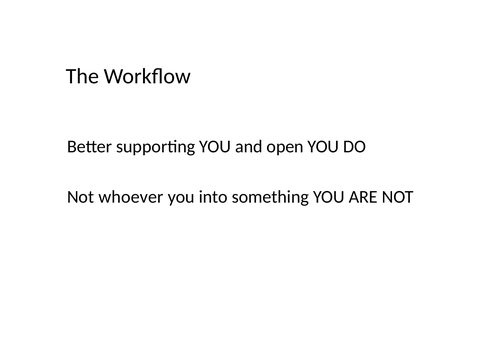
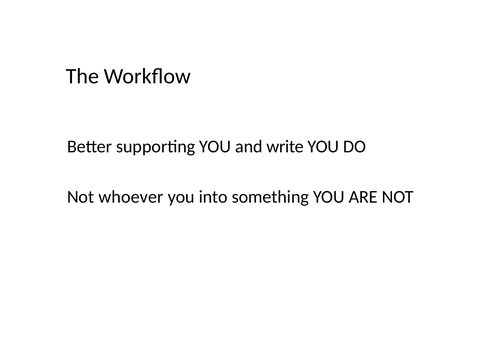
open: open -> write
